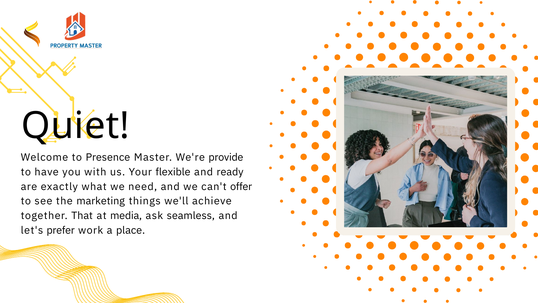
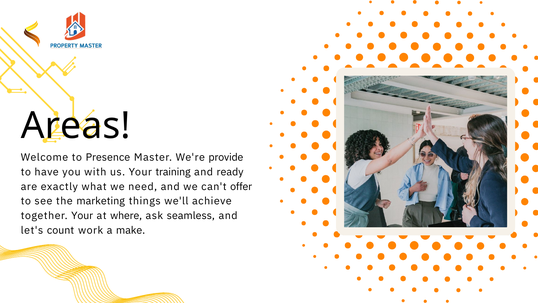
Quiet: Quiet -> Areas
flexible: flexible -> training
together That: That -> Your
media: media -> where
prefer: prefer -> count
place: place -> make
